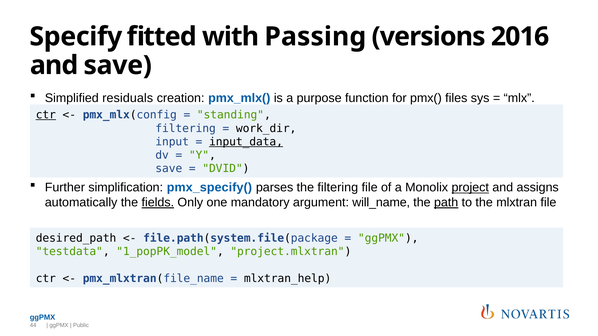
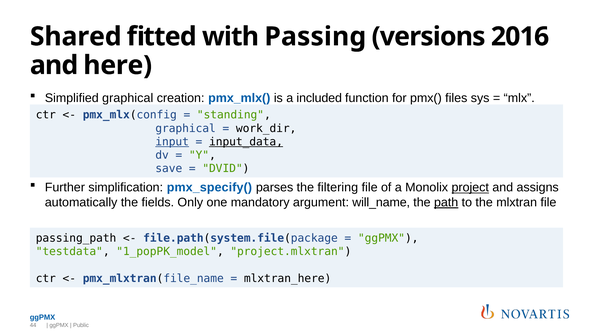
Specify: Specify -> Shared
and save: save -> here
Simplified residuals: residuals -> graphical
purpose: purpose -> included
ctr at (46, 115) underline: present -> none
filtering at (186, 128): filtering -> graphical
input underline: none -> present
fields underline: present -> none
desired_path: desired_path -> passing_path
mlxtran_help: mlxtran_help -> mlxtran_here
